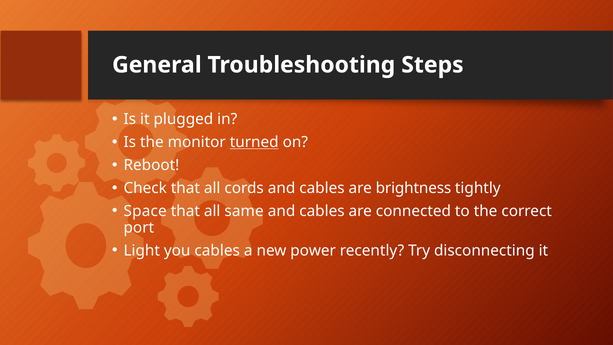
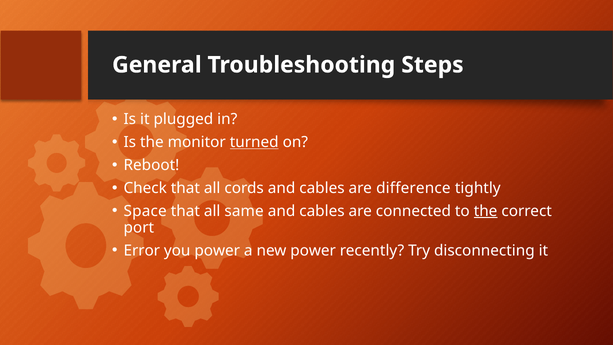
brightness: brightness -> difference
the at (486, 211) underline: none -> present
Light: Light -> Error
you cables: cables -> power
